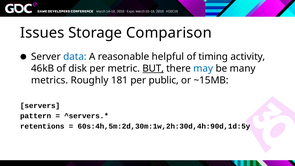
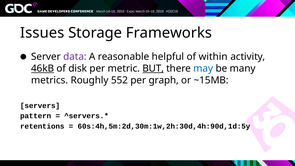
Comparison: Comparison -> Frameworks
data colour: blue -> purple
timing: timing -> within
46kB underline: none -> present
181: 181 -> 552
public: public -> graph
